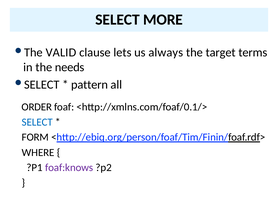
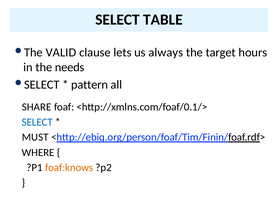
MORE: MORE -> TABLE
terms: terms -> hours
ORDER: ORDER -> SHARE
FORM: FORM -> MUST
foaf:knows colour: purple -> orange
